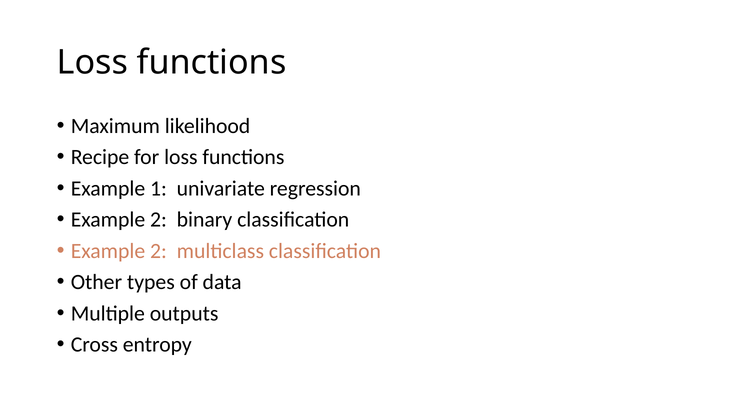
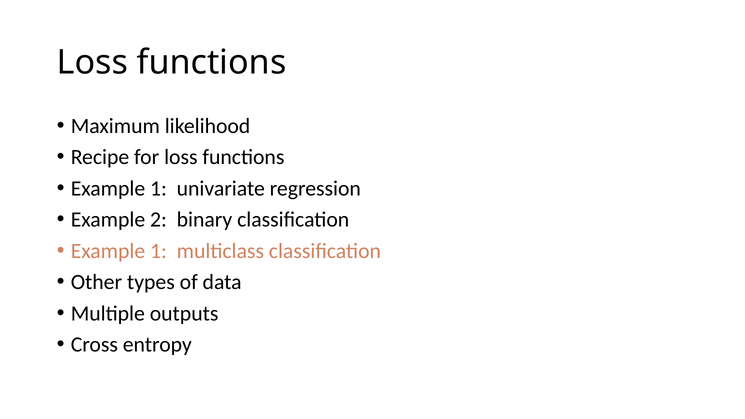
2 at (158, 251): 2 -> 1
